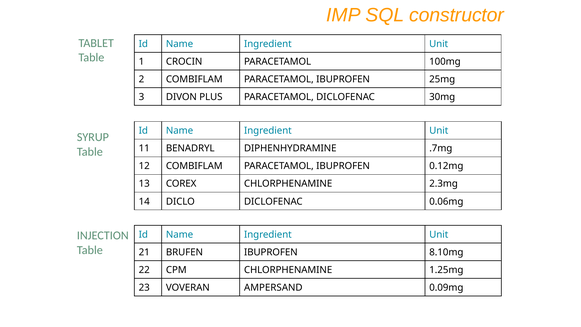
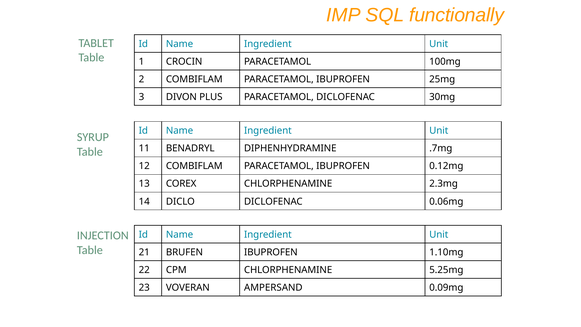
constructor: constructor -> functionally
8.10mg: 8.10mg -> 1.10mg
1.25mg: 1.25mg -> 5.25mg
